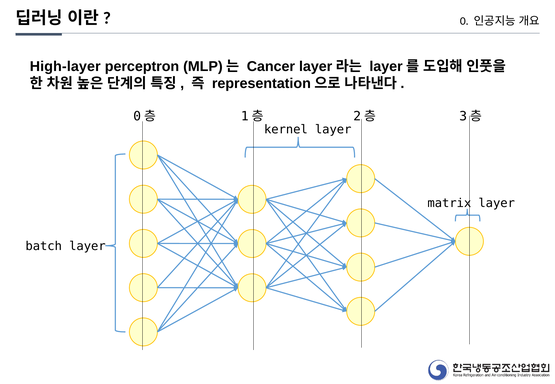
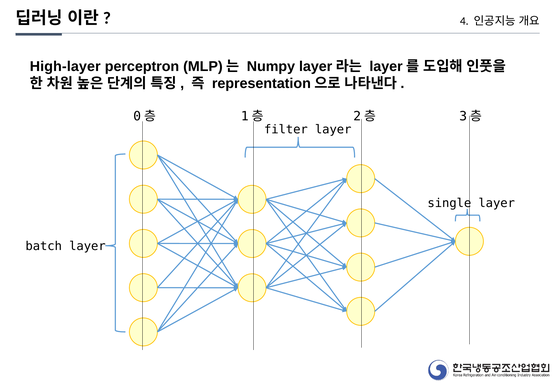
0: 0 -> 4
Cancer: Cancer -> Numpy
kernel: kernel -> filter
matrix: matrix -> single
